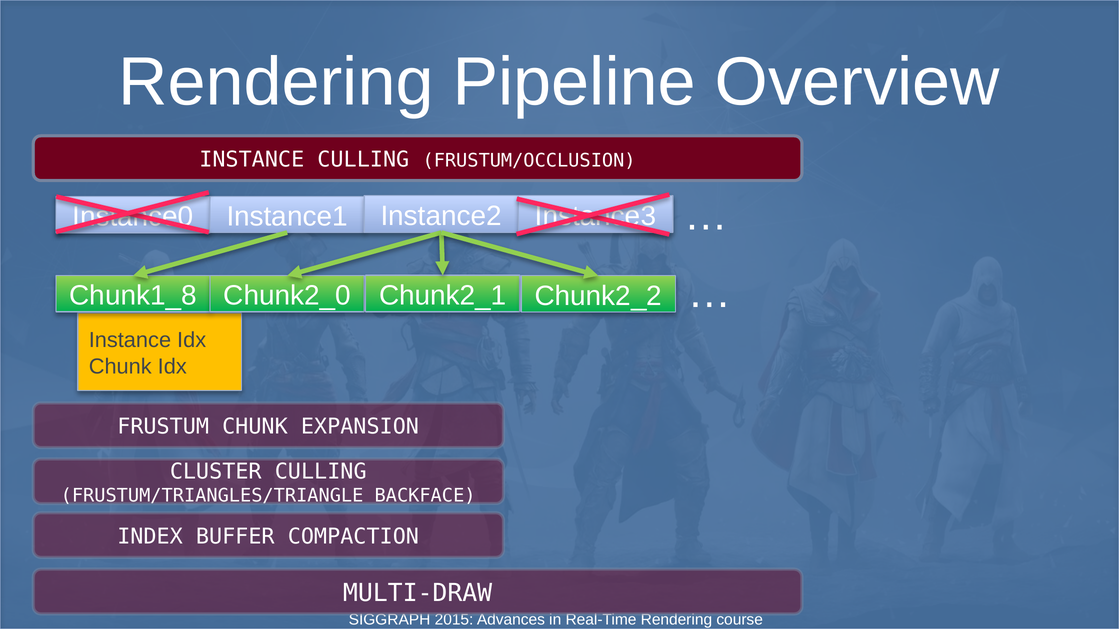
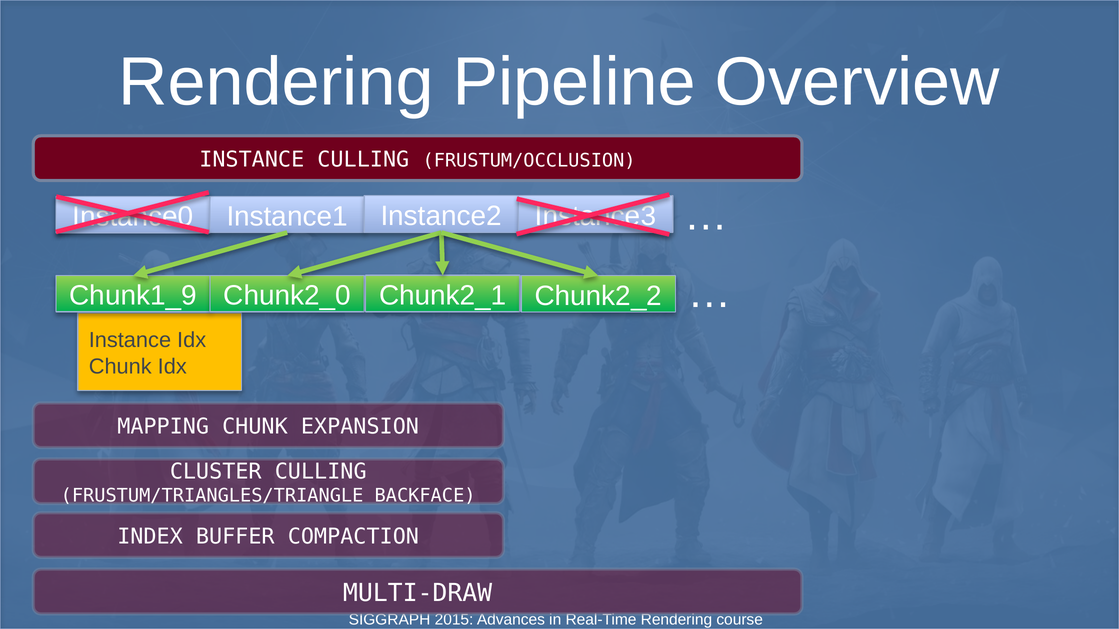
Chunk1_8: Chunk1_8 -> Chunk1_9
FRUSTUM: FRUSTUM -> MAPPING
